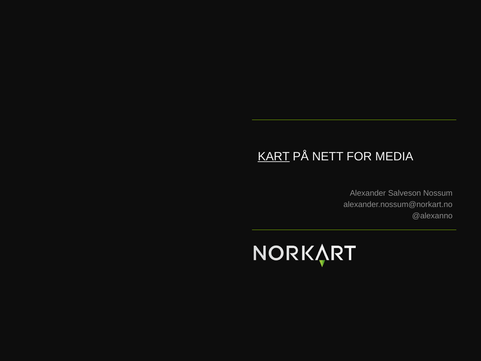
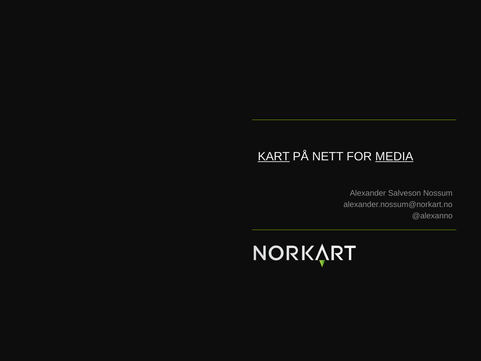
MEDIA underline: none -> present
